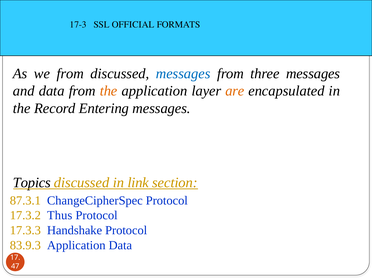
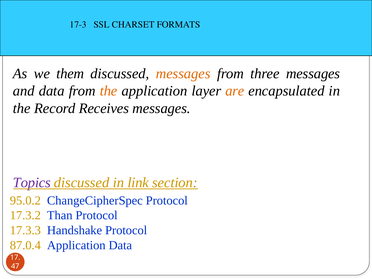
OFFICIAL: OFFICIAL -> CHARSET
we from: from -> them
messages at (183, 74) colour: blue -> orange
Entering: Entering -> Receives
Topics colour: black -> purple
87.3.1: 87.3.1 -> 95.0.2
Thus: Thus -> Than
83.9.3: 83.9.3 -> 87.0.4
